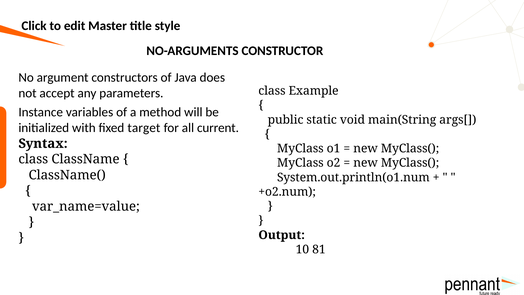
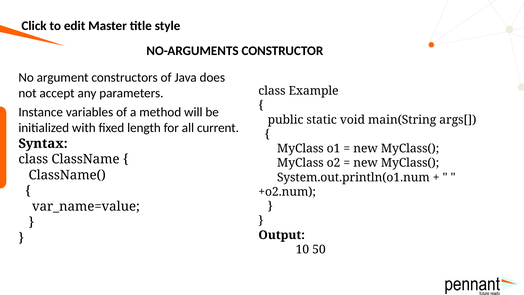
target: target -> length
81: 81 -> 50
